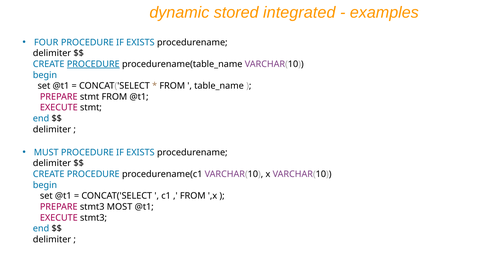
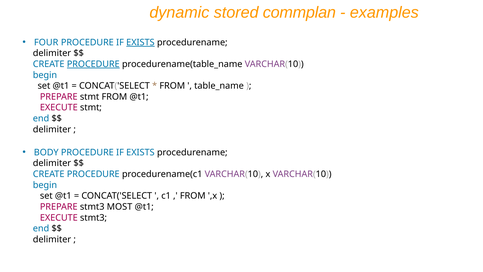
integrated: integrated -> commplan
EXISTS at (140, 42) underline: none -> present
MUST: MUST -> BODY
